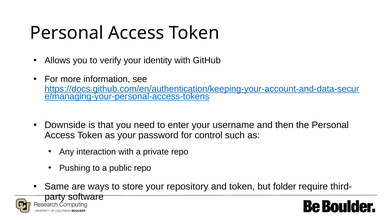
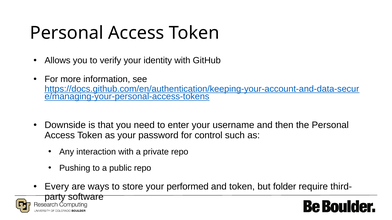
Same: Same -> Every
repository: repository -> performed
